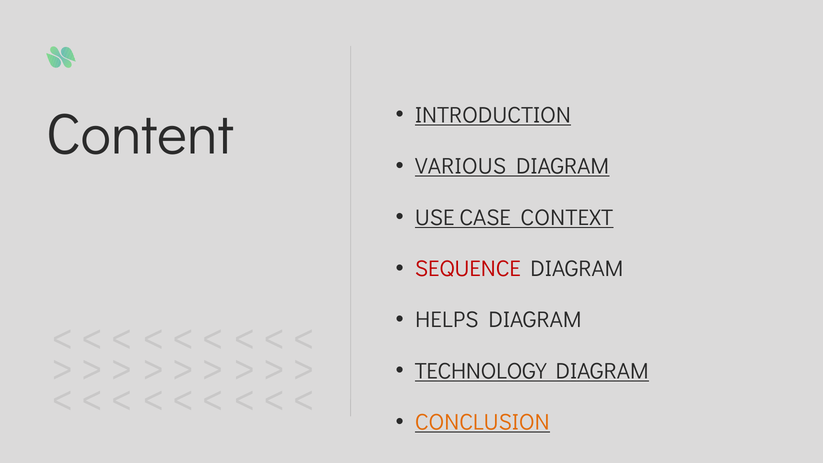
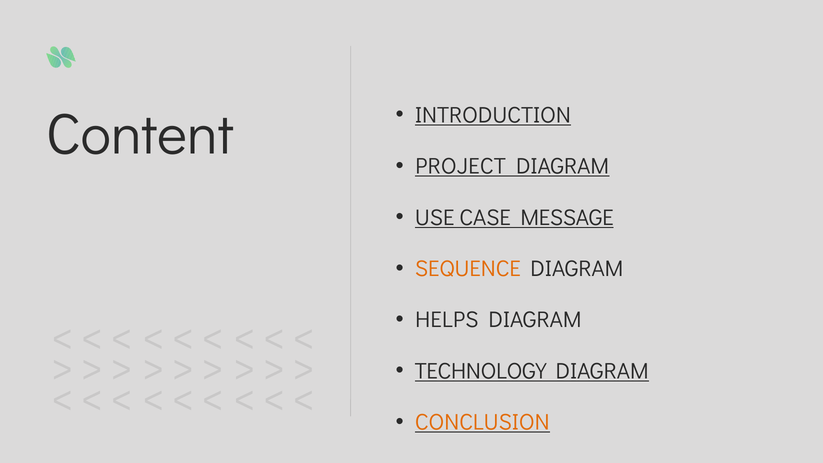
VARIOUS: VARIOUS -> PROJECT
CONTEXT: CONTEXT -> MESSAGE
SEQUENCE colour: red -> orange
